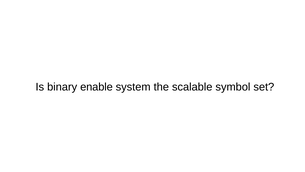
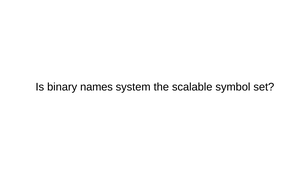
enable: enable -> names
